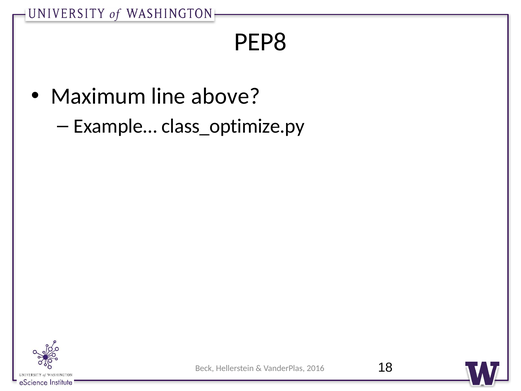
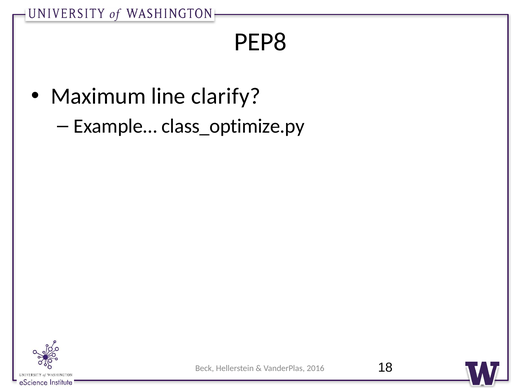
above: above -> clarify
